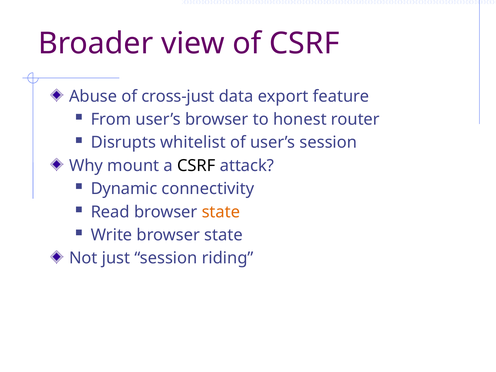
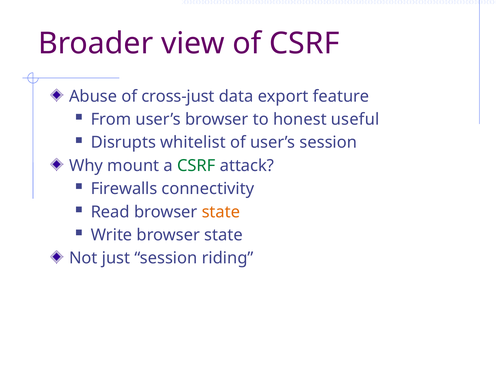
router: router -> useful
CSRF at (196, 166) colour: black -> green
Dynamic: Dynamic -> Firewalls
